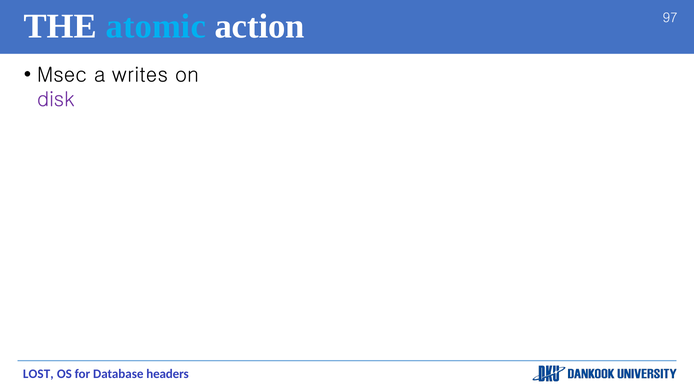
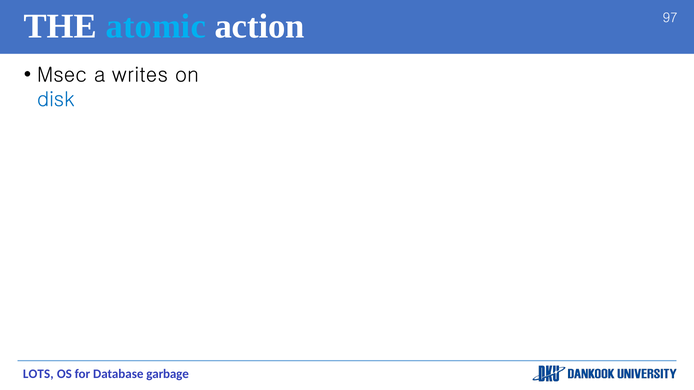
disk colour: purple -> blue
LOST: LOST -> LOTS
headers: headers -> garbage
